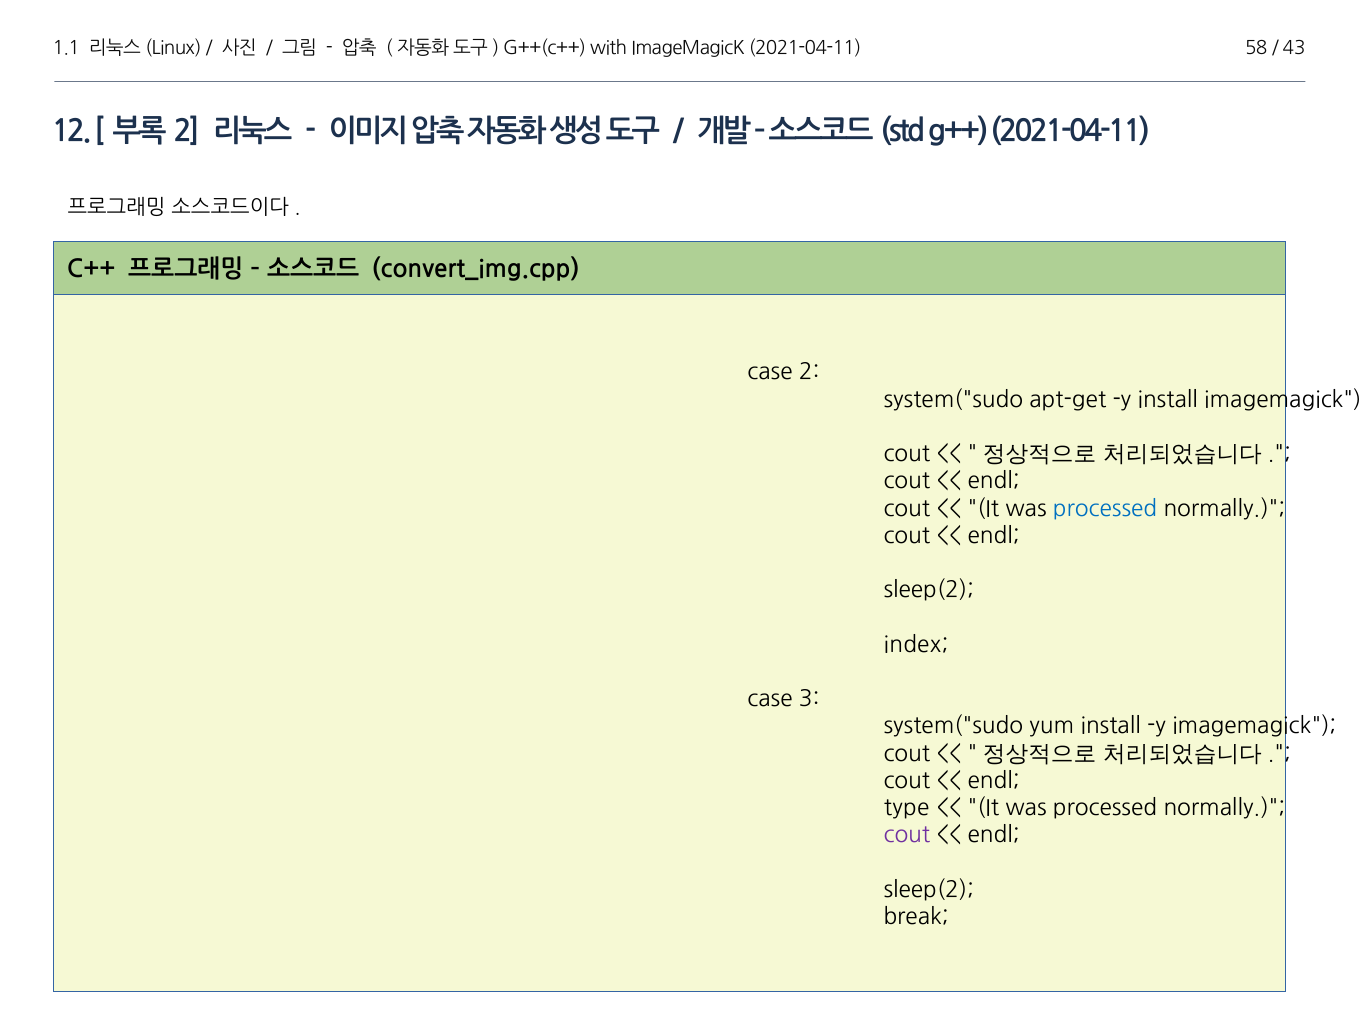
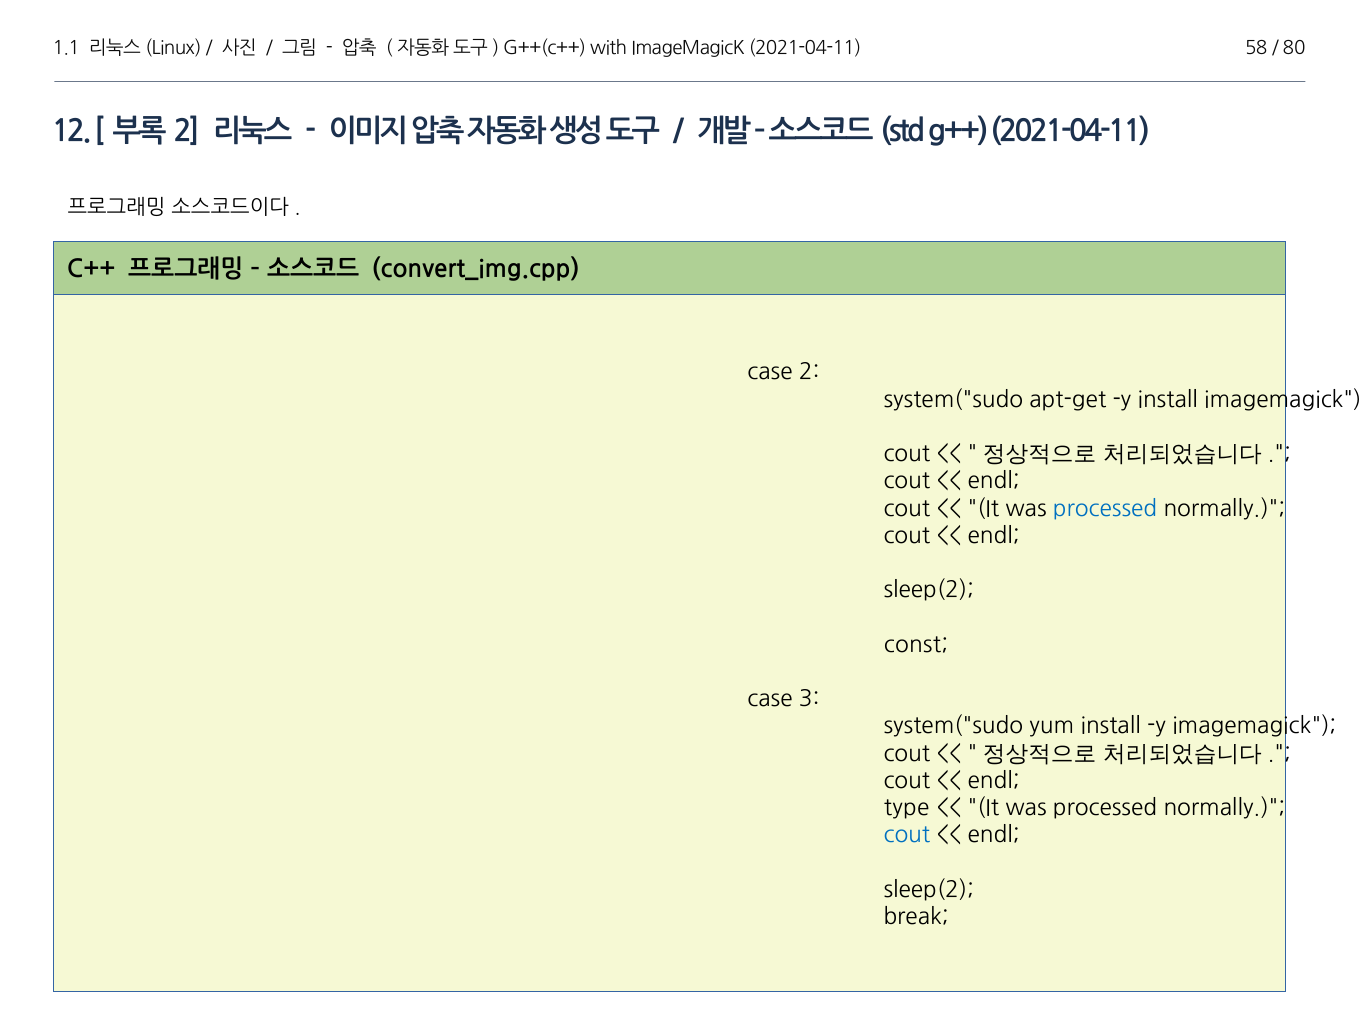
43: 43 -> 80
index: index -> const
cout at (907, 835) colour: purple -> blue
